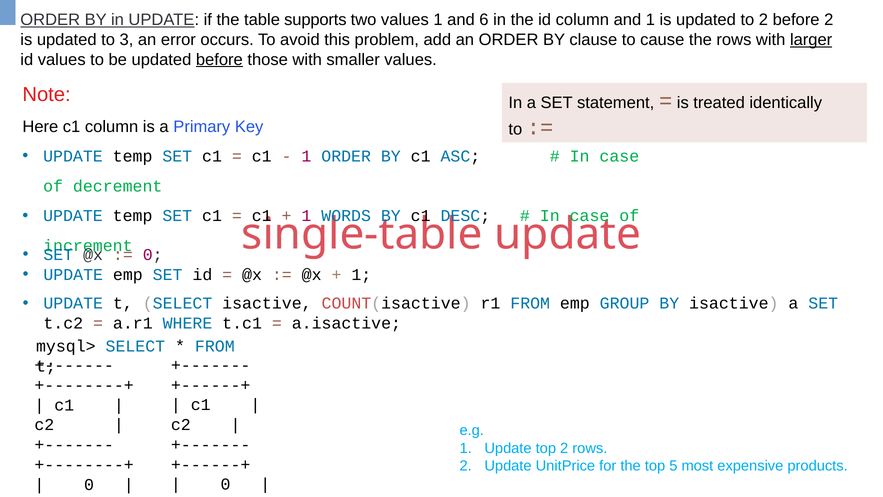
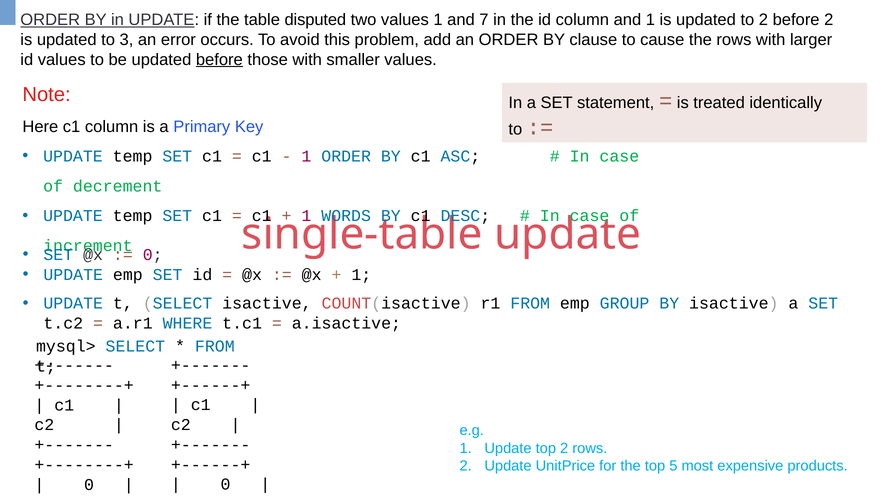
supports: supports -> disputed
and 6: 6 -> 7
larger underline: present -> none
